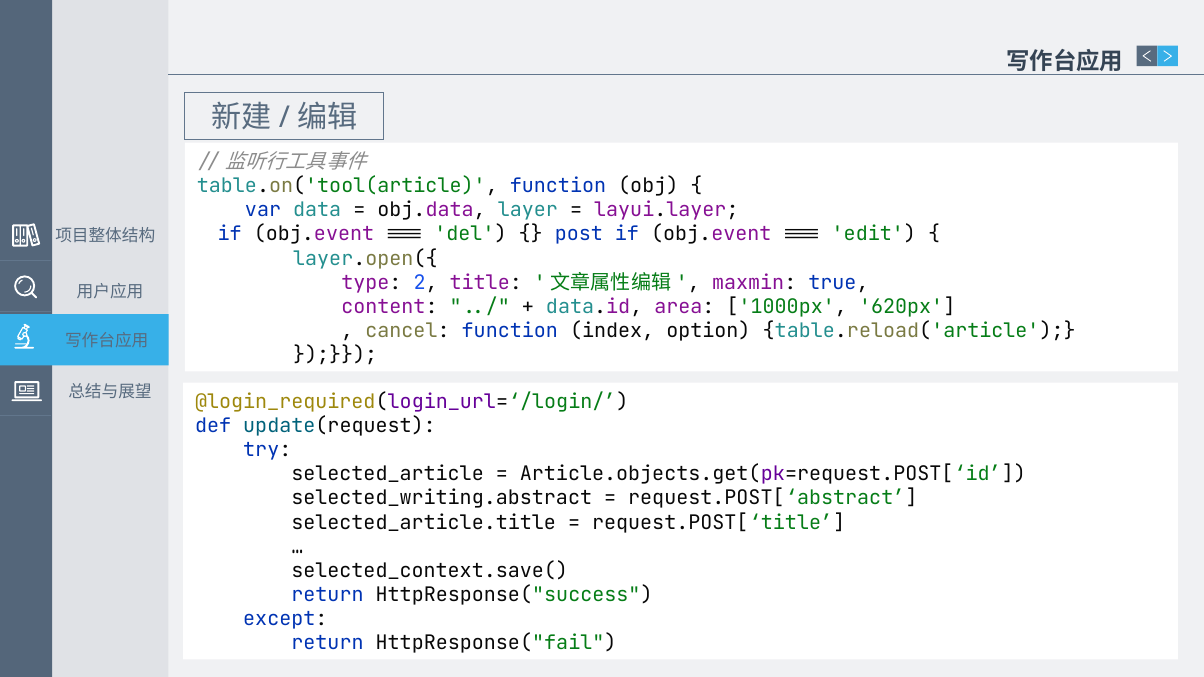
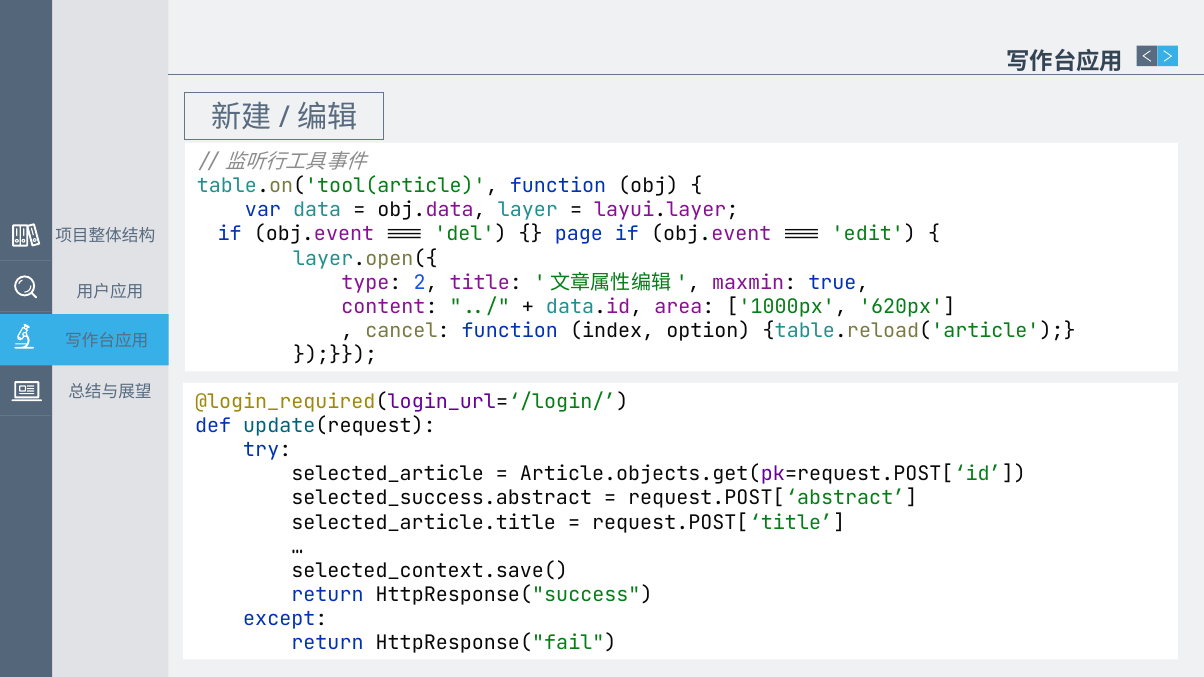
post: post -> page
selected_writing.abstract: selected_writing.abstract -> selected_success.abstract
